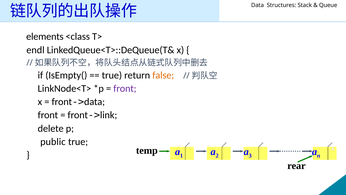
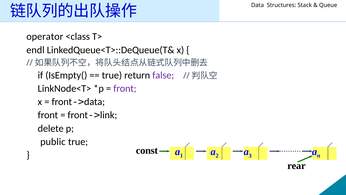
elements: elements -> operator
false colour: orange -> purple
temp: temp -> const
